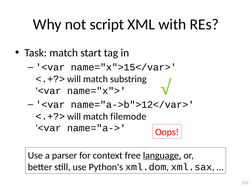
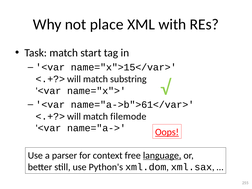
script: script -> place
name="a->b">12</var>: name="a->b">12</var> -> name="a->b">61</var>
Oops underline: none -> present
